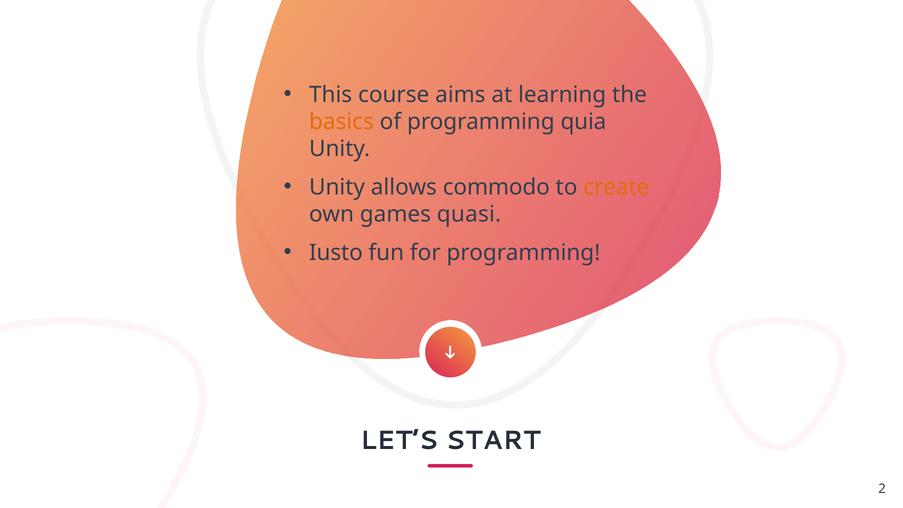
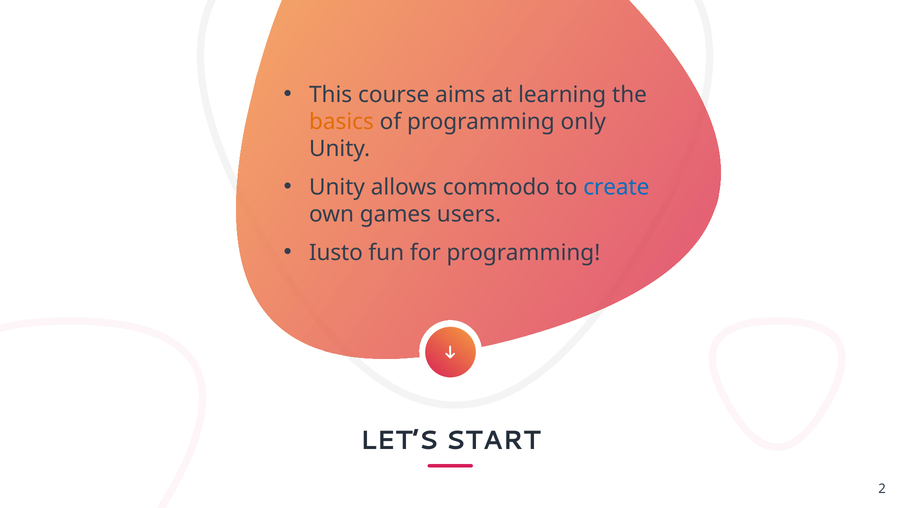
quia: quia -> only
create colour: orange -> blue
quasi: quasi -> users
